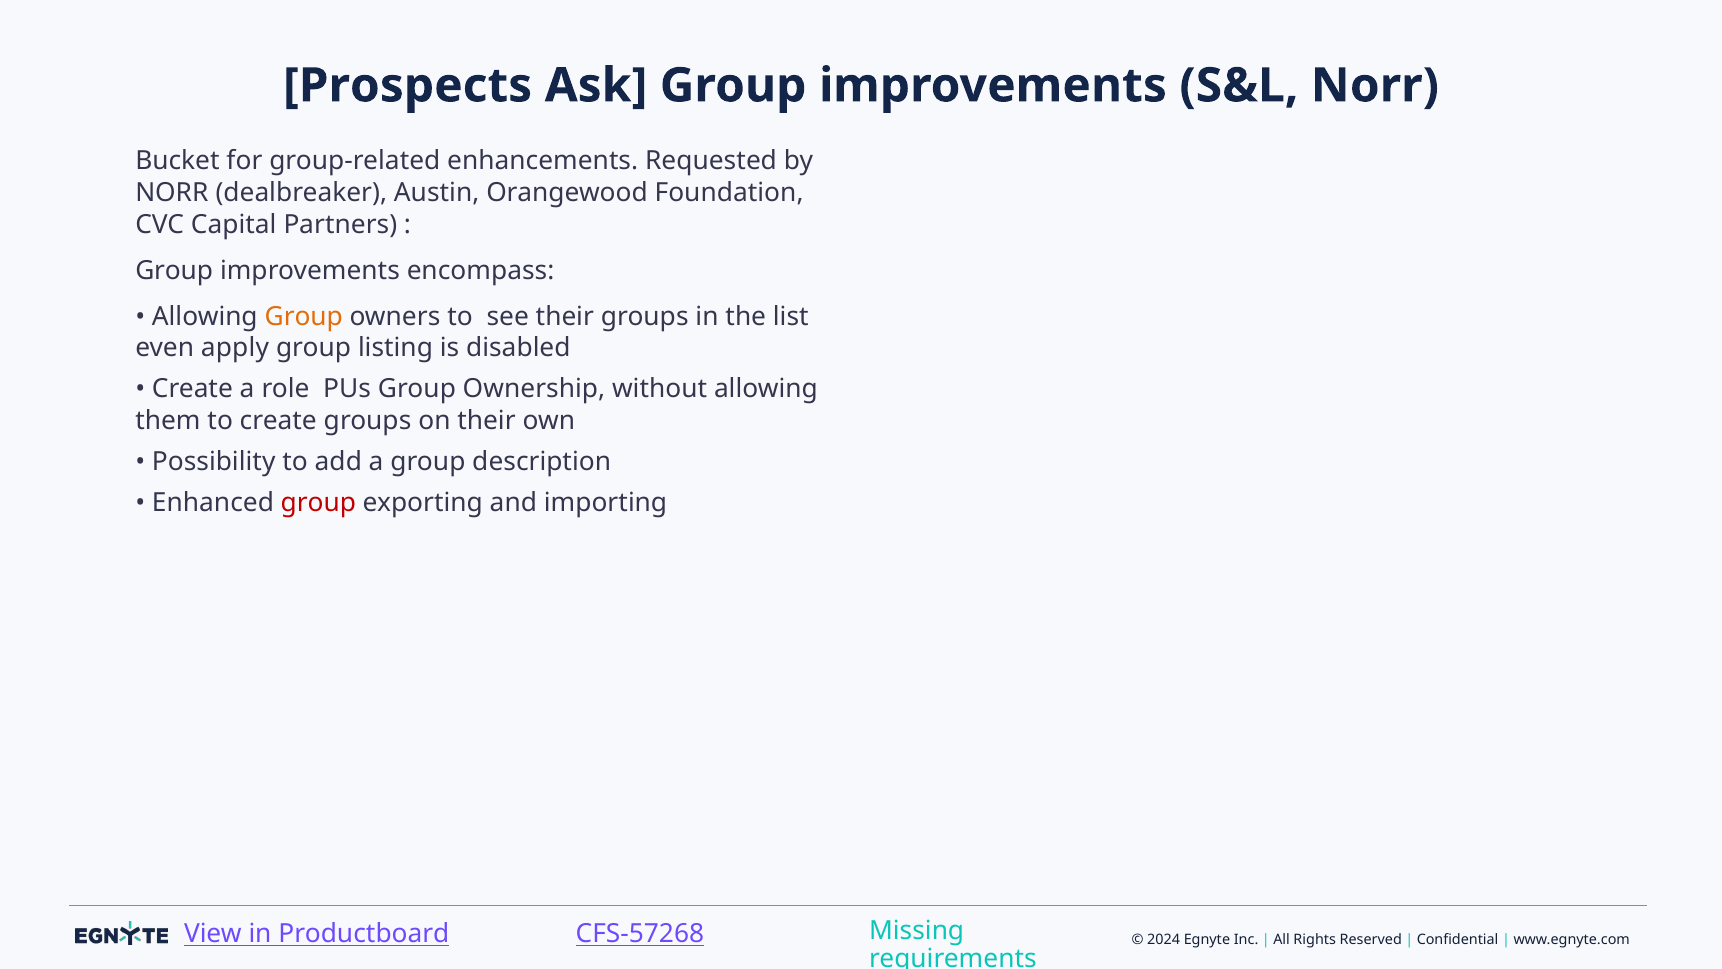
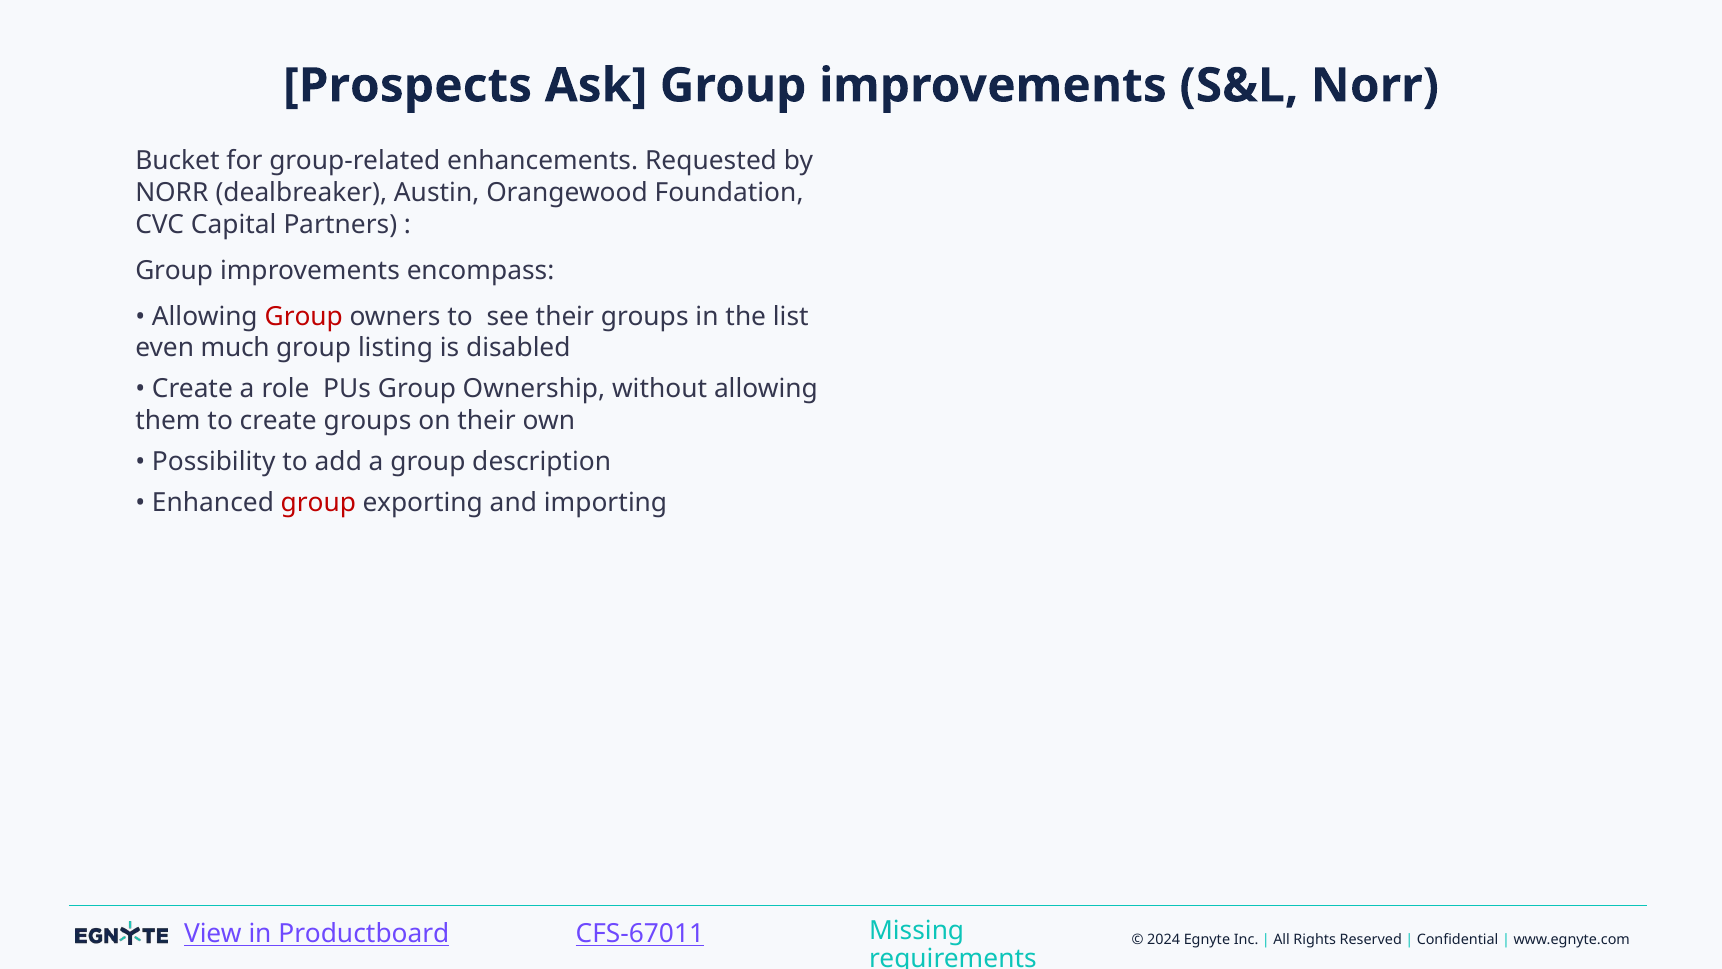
Group at (304, 316) colour: orange -> red
apply: apply -> much
CFS-57268: CFS-57268 -> CFS-67011
